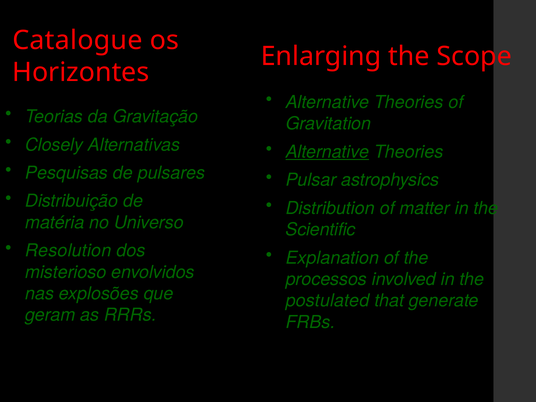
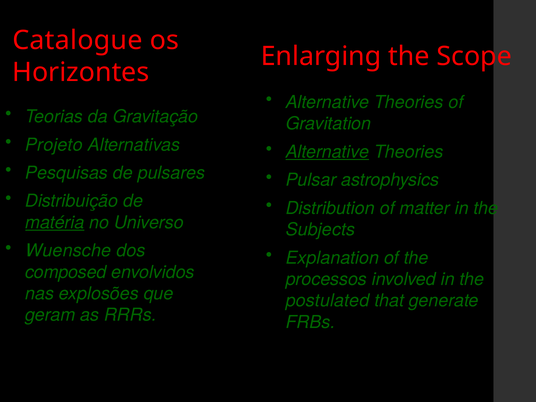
Closely: Closely -> Projeto
matéria underline: none -> present
Scientific: Scientific -> Subjects
Resolution: Resolution -> Wuensche
misterioso: misterioso -> composed
